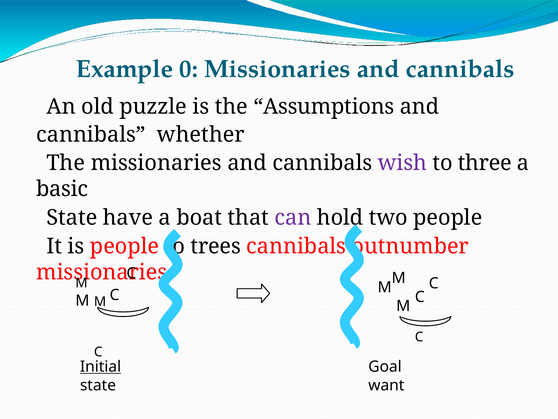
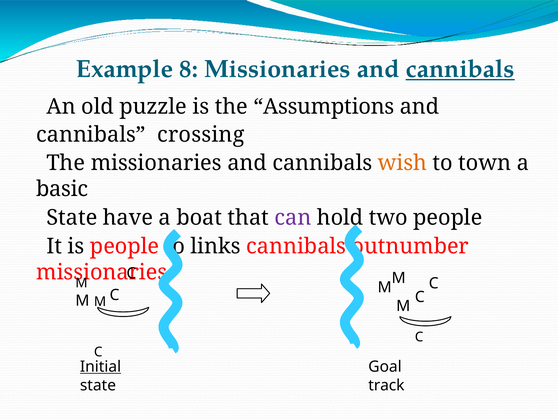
0: 0 -> 8
cannibals at (460, 69) underline: none -> present
whether: whether -> crossing
wish colour: purple -> orange
three: three -> town
trees: trees -> links
want: want -> track
